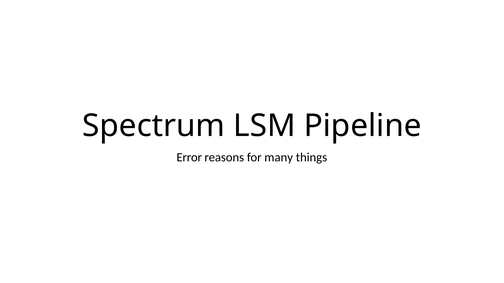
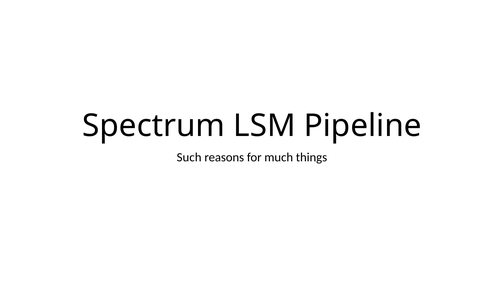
Error: Error -> Such
many: many -> much
